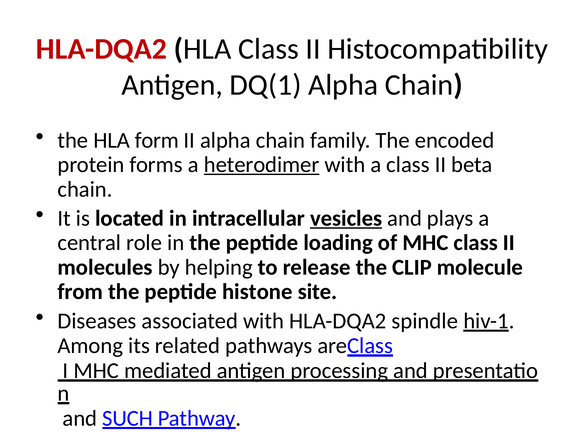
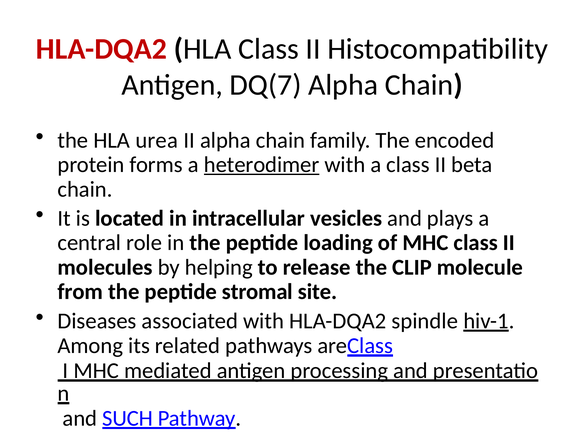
DQ(1: DQ(1 -> DQ(7
form: form -> urea
vesicles underline: present -> none
histone: histone -> stromal
